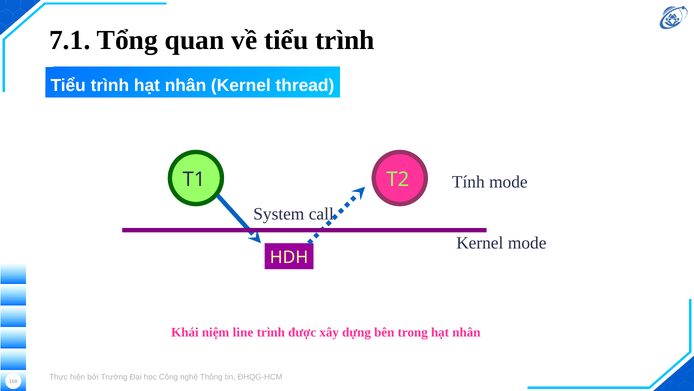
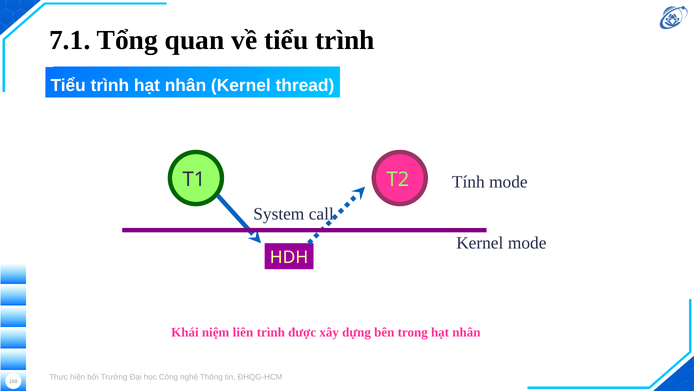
line: line -> liên
